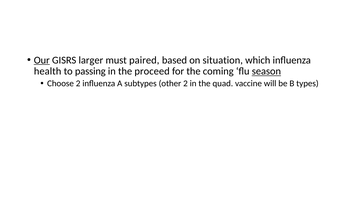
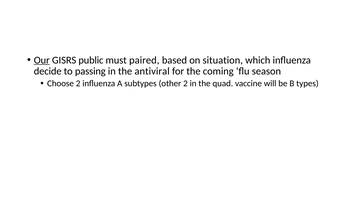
larger: larger -> public
health: health -> decide
proceed: proceed -> antiviral
season underline: present -> none
